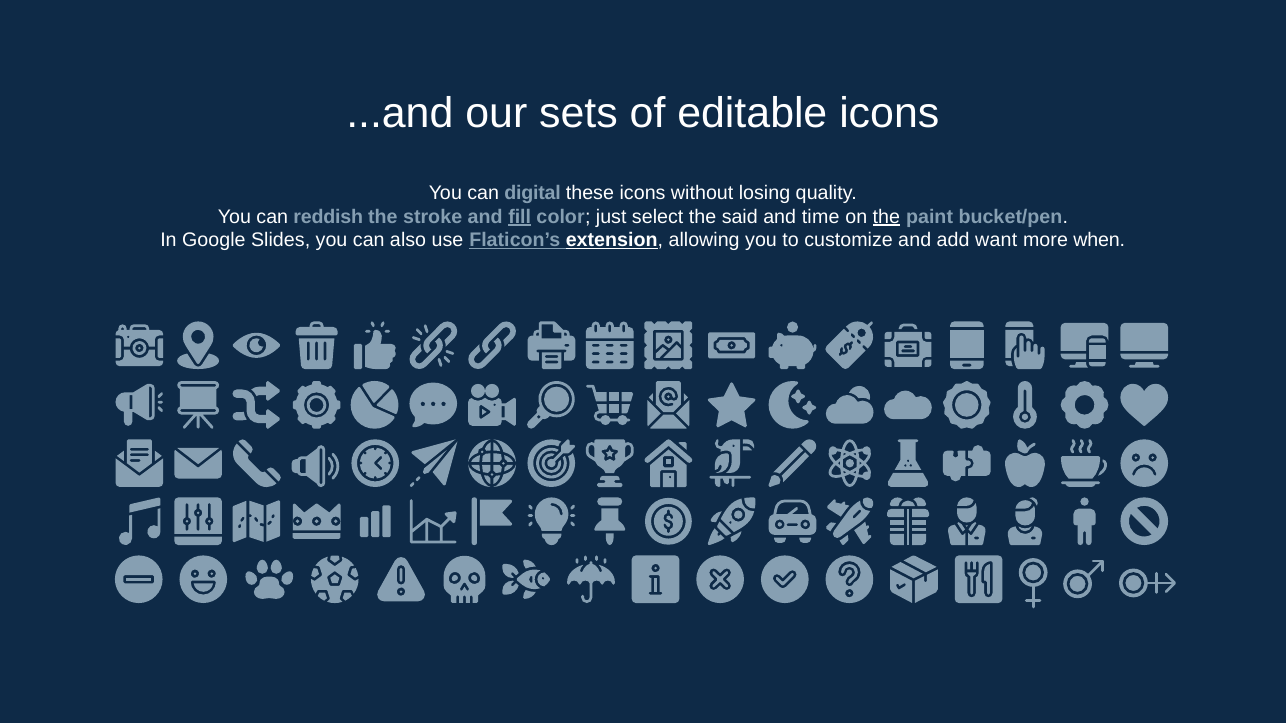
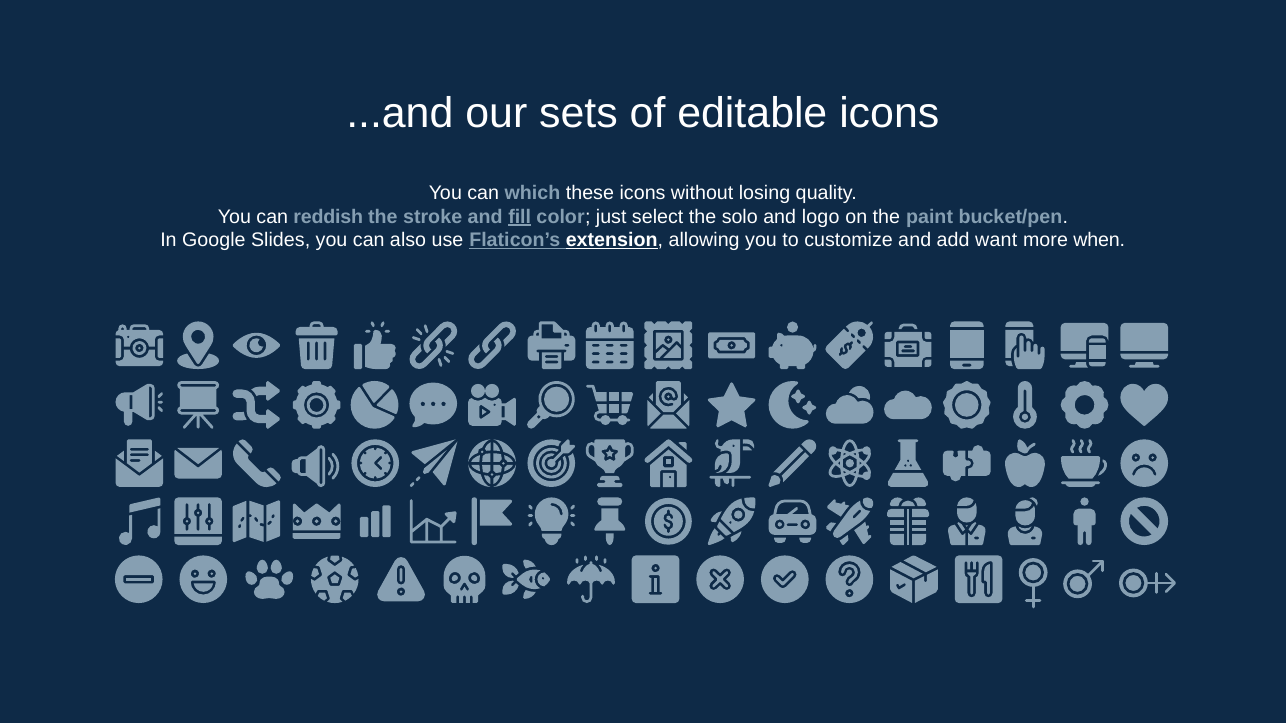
digital: digital -> which
said: said -> solo
time: time -> logo
the at (886, 217) underline: present -> none
